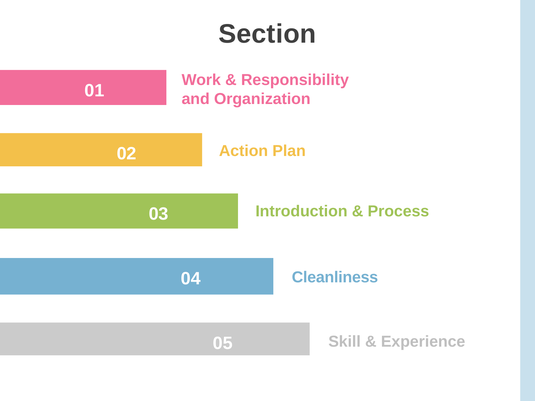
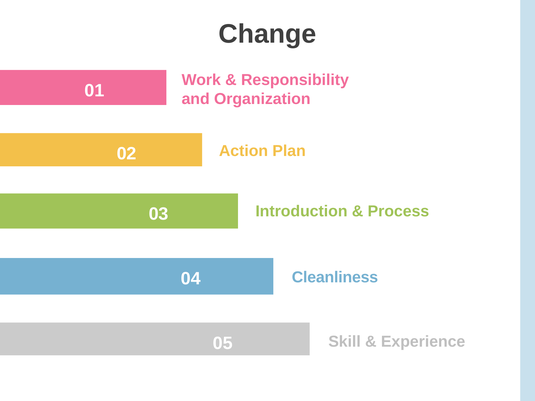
Section: Section -> Change
